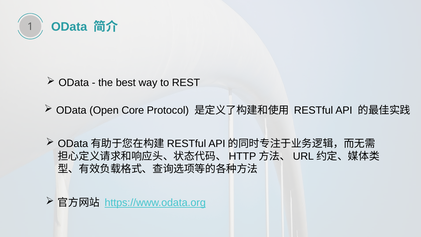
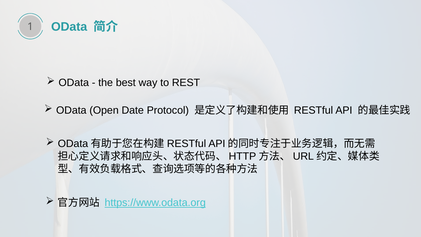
Core: Core -> Date
